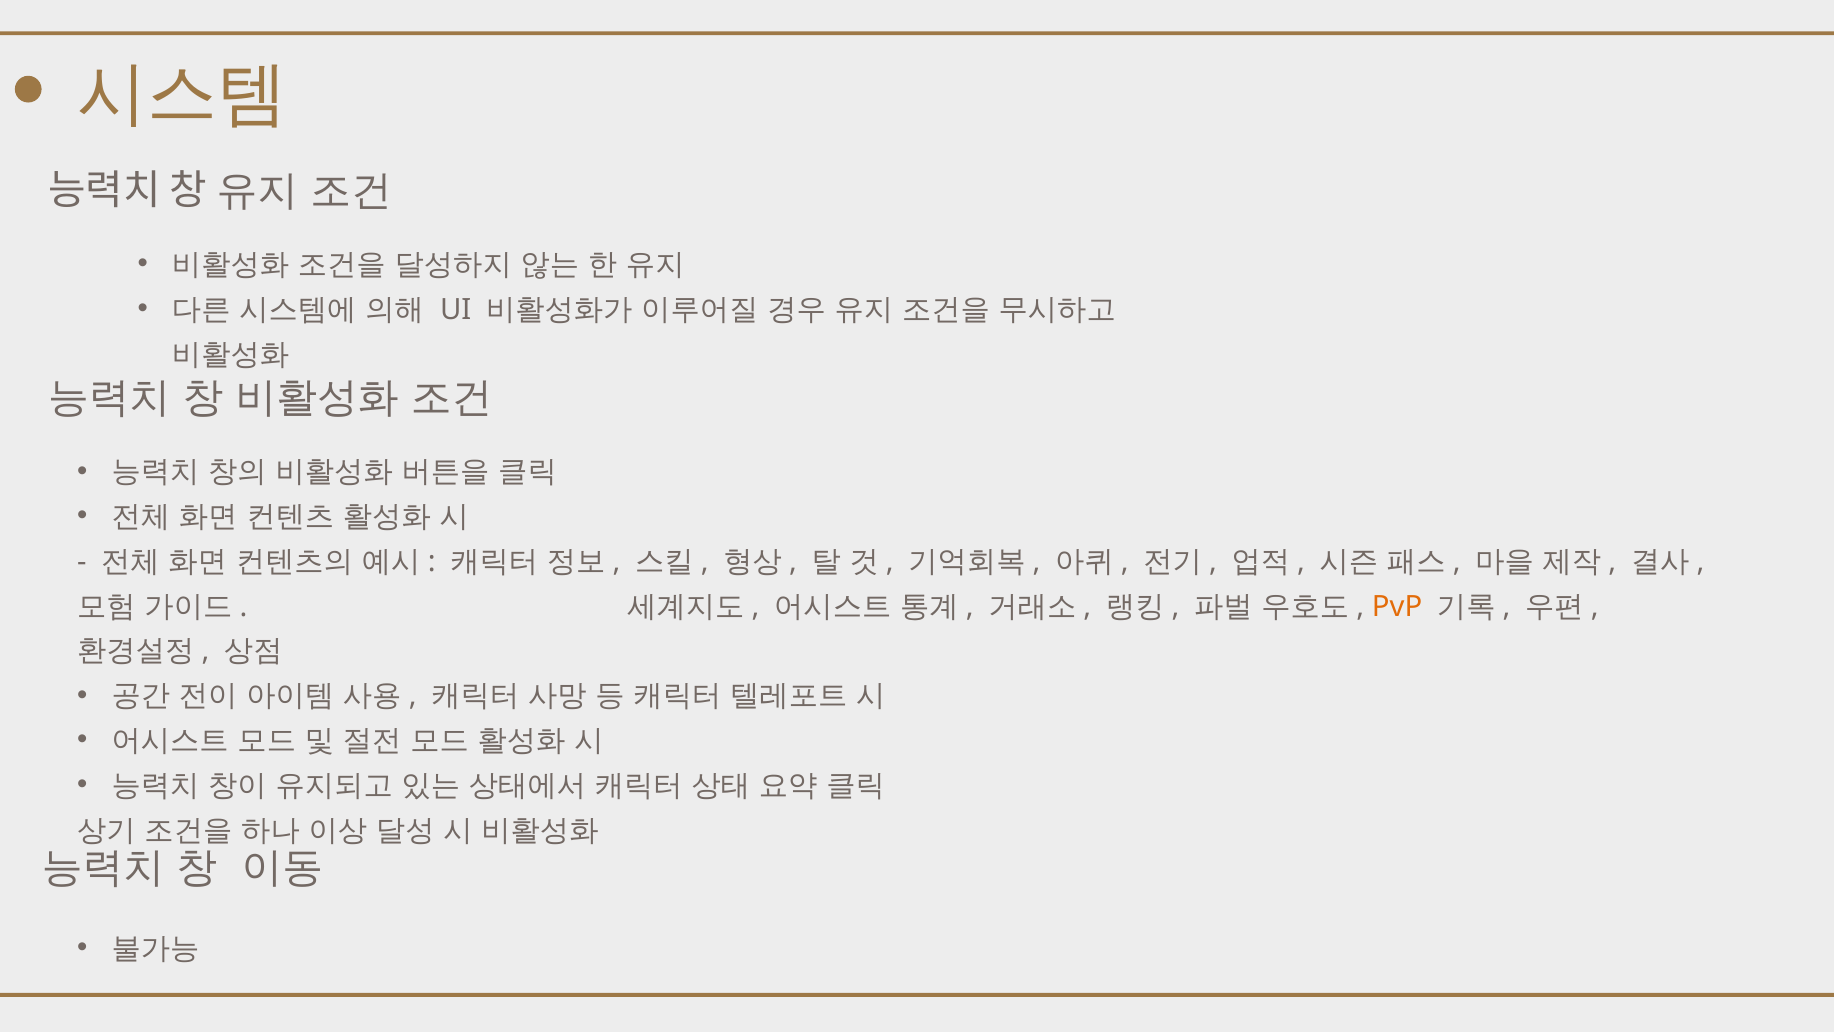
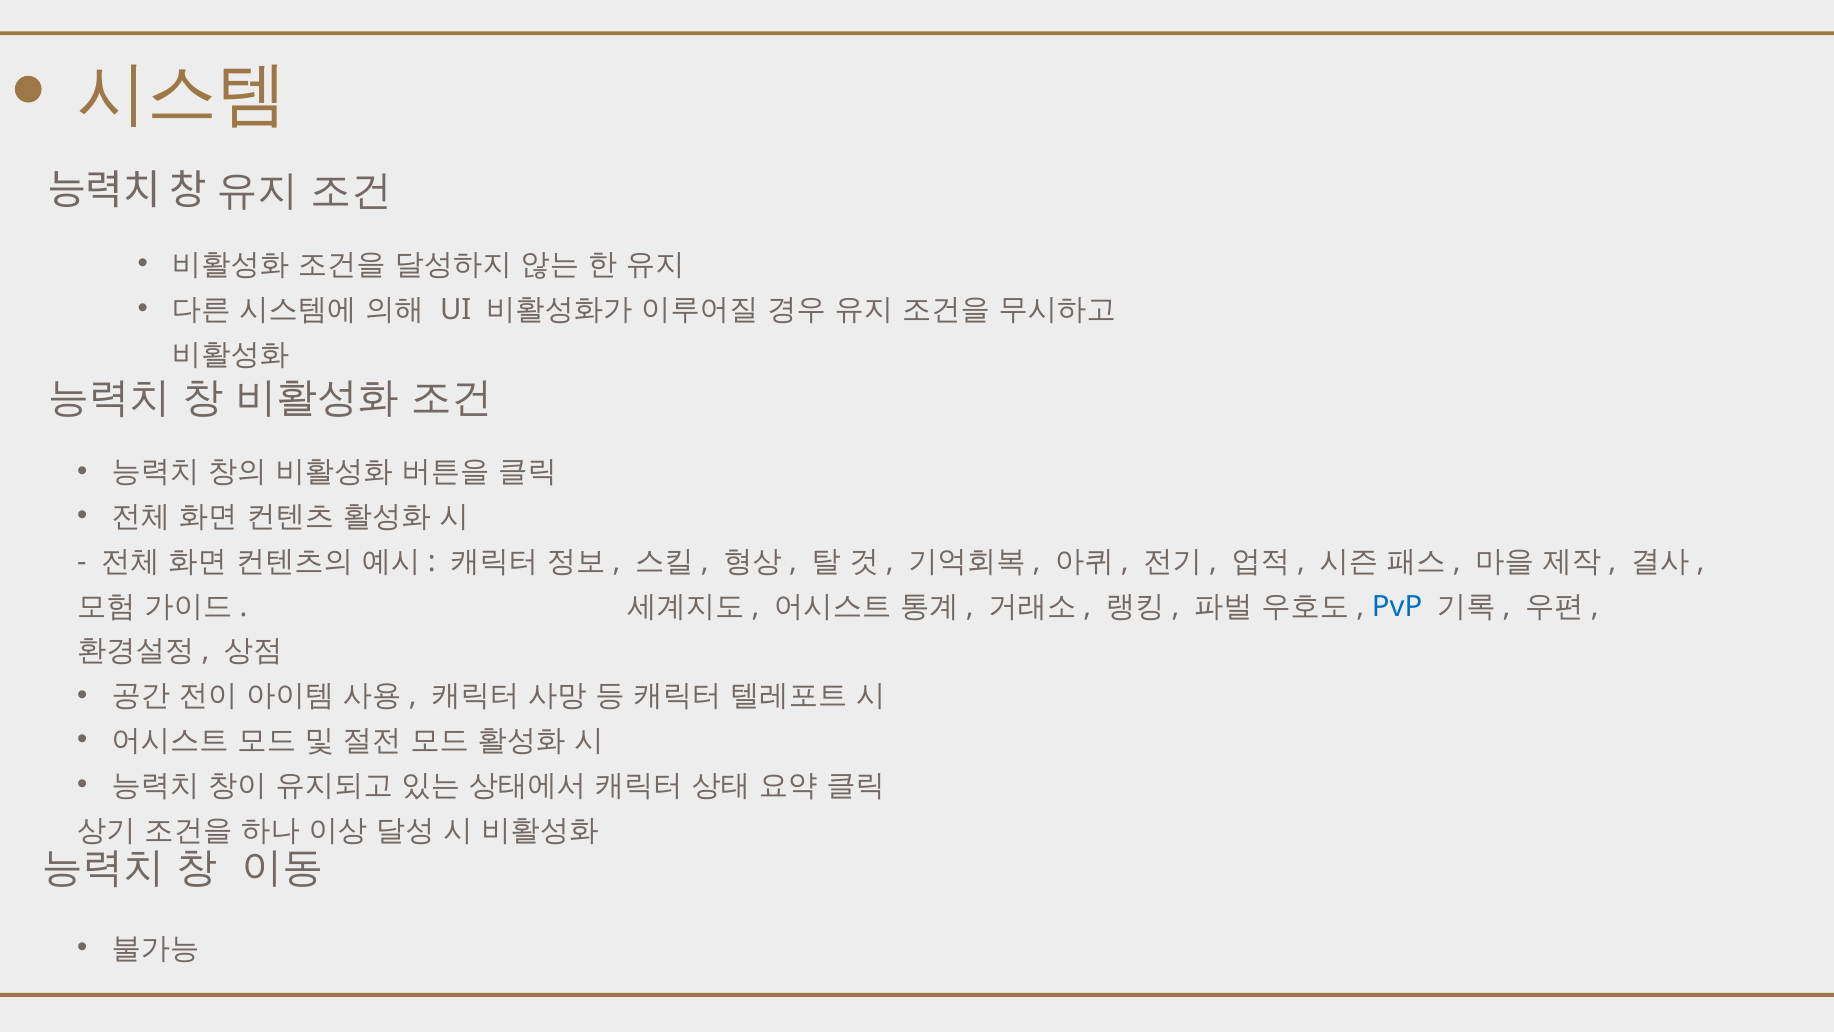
PvP colour: orange -> blue
